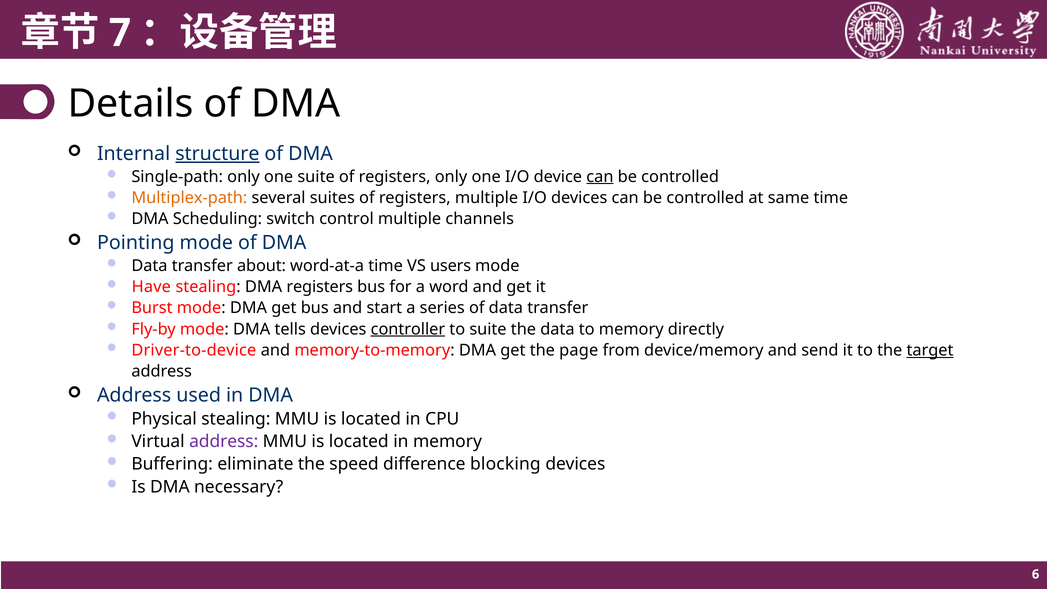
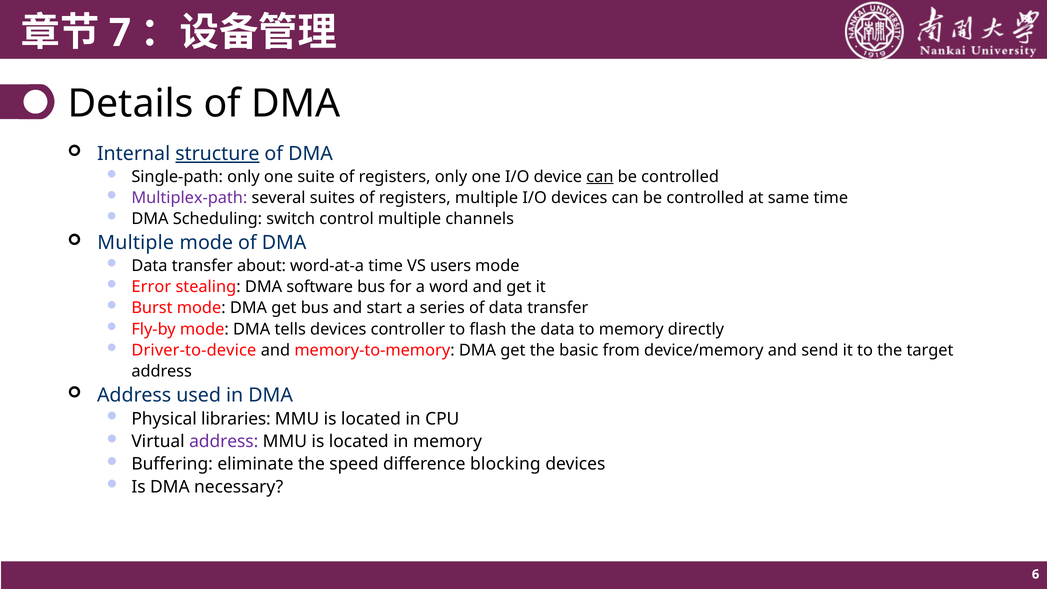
Multiplex-path colour: orange -> purple
Pointing at (136, 243): Pointing -> Multiple
Have: Have -> Error
DMA registers: registers -> software
controller underline: present -> none
to suite: suite -> flash
page: page -> basic
target underline: present -> none
Physical stealing: stealing -> libraries
